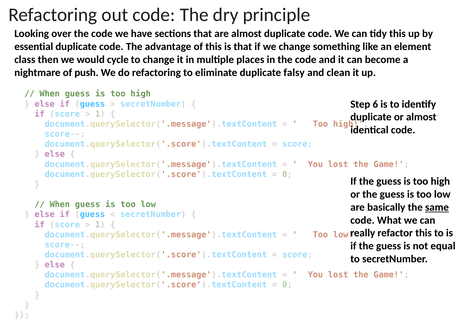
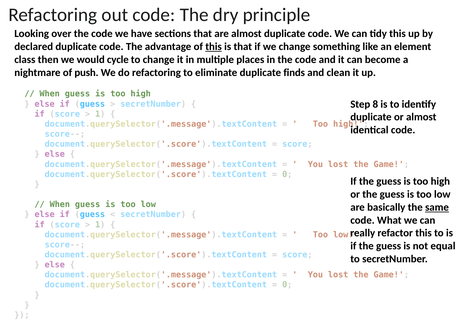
essential: essential -> declared
this at (214, 47) underline: none -> present
falsy: falsy -> finds
6: 6 -> 8
